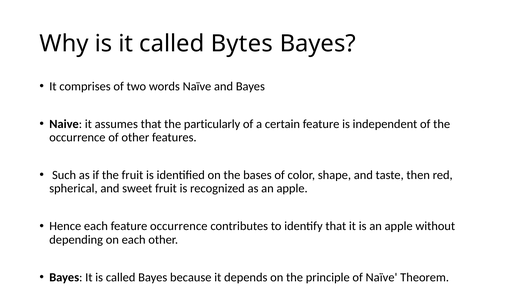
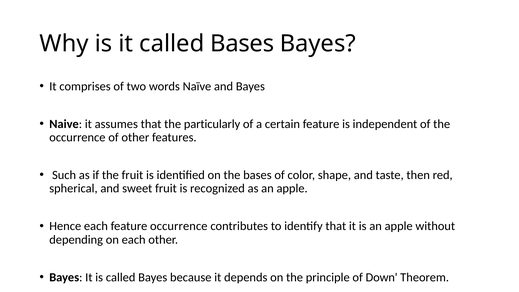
called Bytes: Bytes -> Bases
of Naïve: Naïve -> Down
